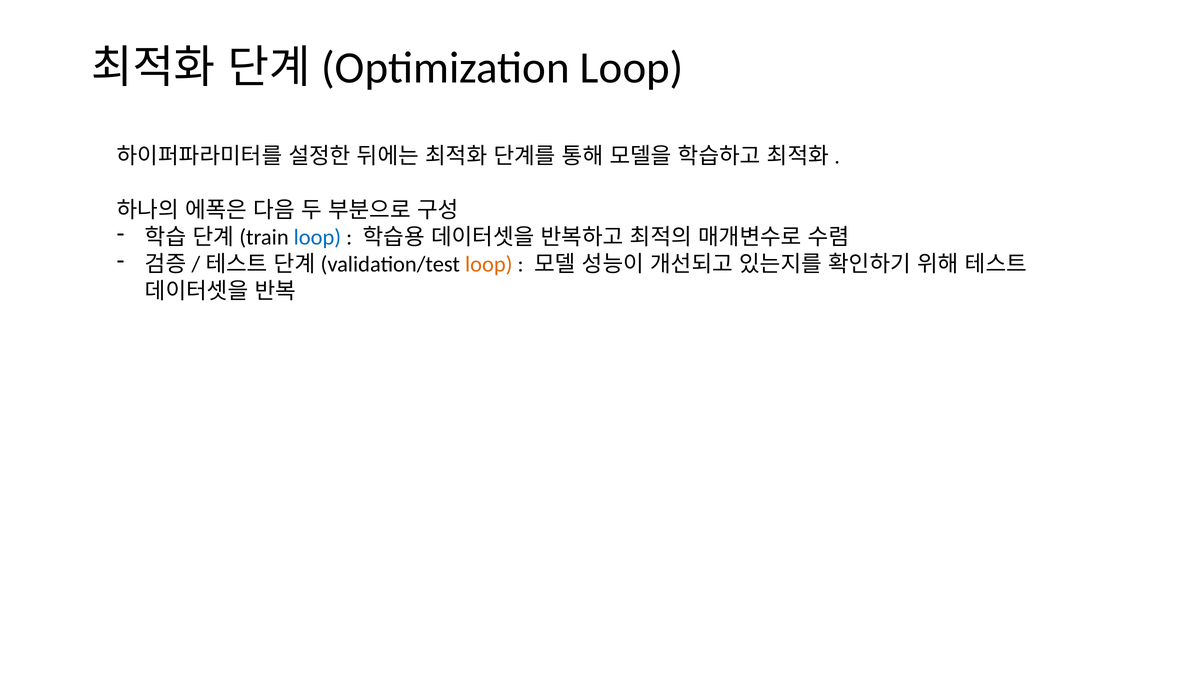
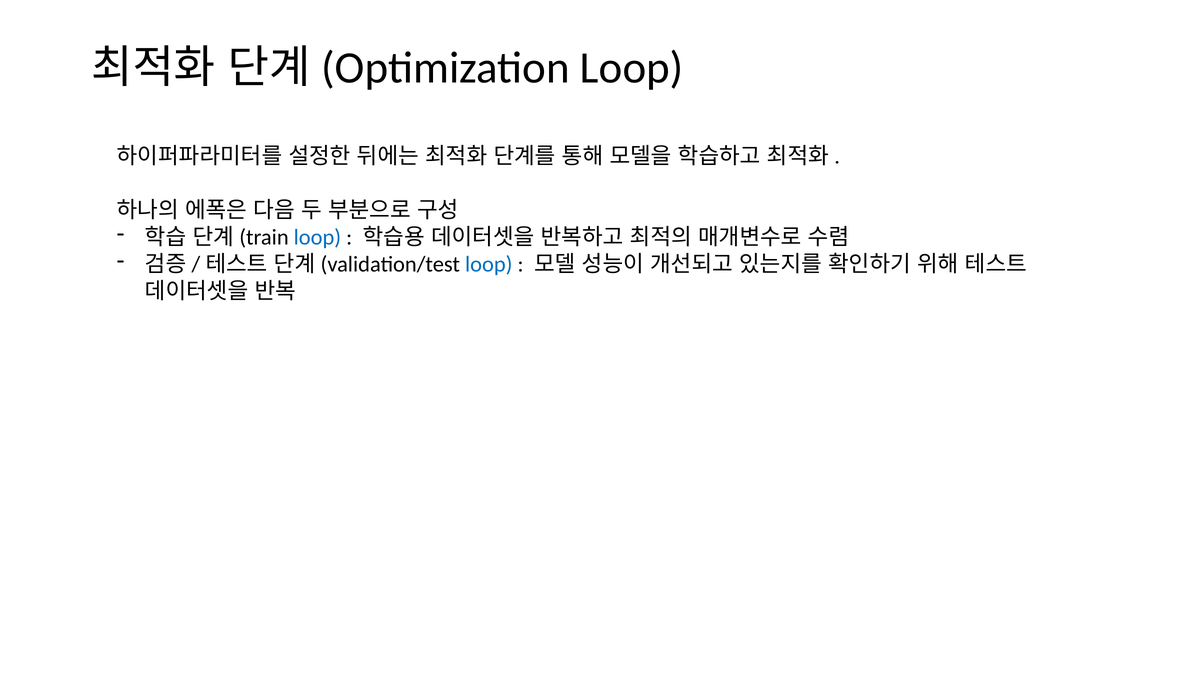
loop at (489, 264) colour: orange -> blue
